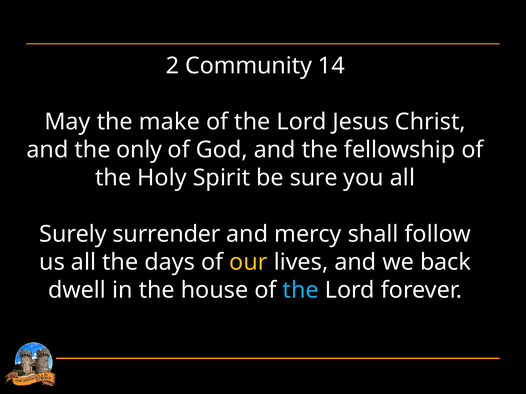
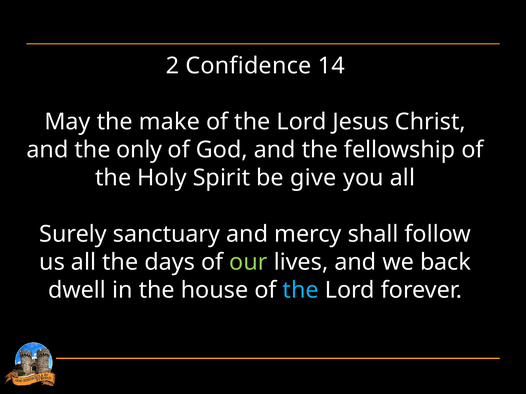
Community: Community -> Confidence
sure: sure -> give
surrender: surrender -> sanctuary
our colour: yellow -> light green
